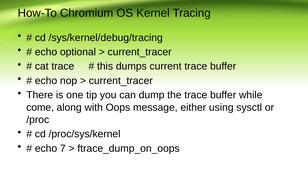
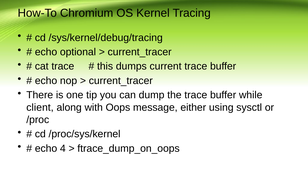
come: come -> client
7: 7 -> 4
